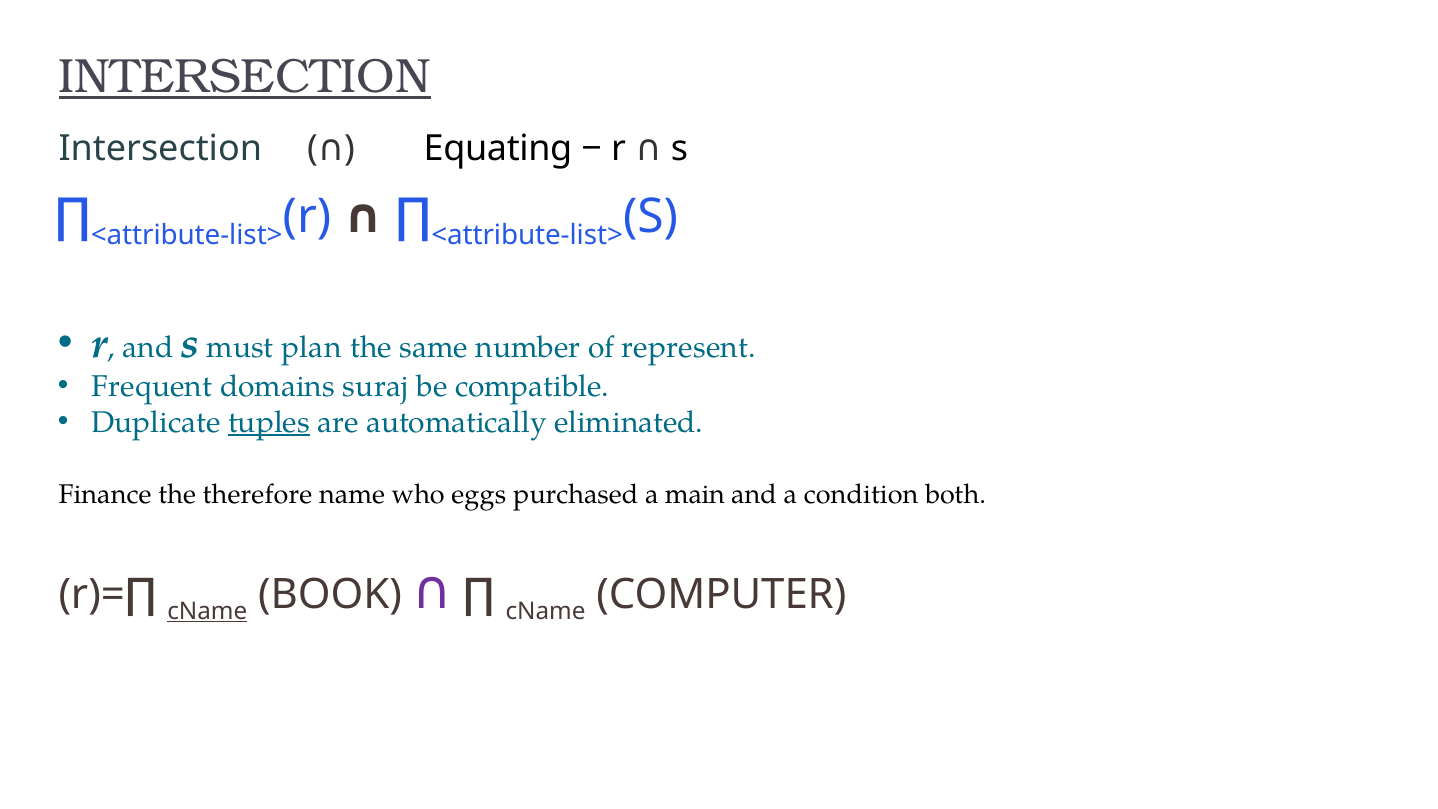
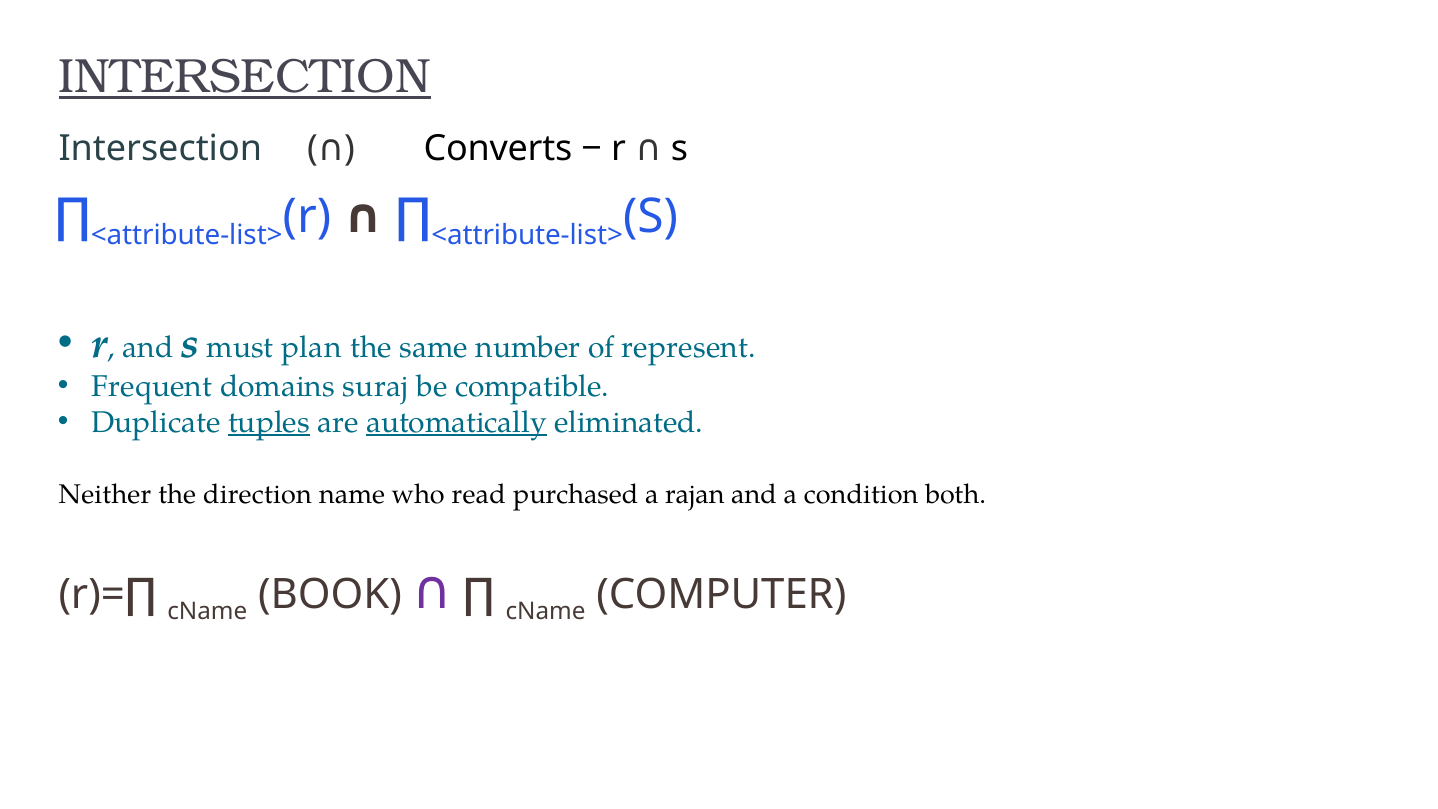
Equating: Equating -> Converts
automatically underline: none -> present
Finance: Finance -> Neither
therefore: therefore -> direction
eggs: eggs -> read
main: main -> rajan
cName at (207, 611) underline: present -> none
